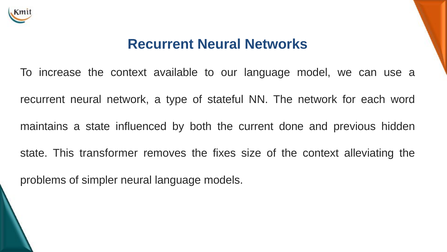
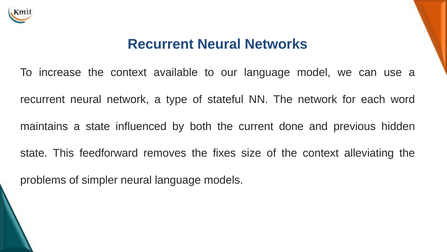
transformer: transformer -> feedforward
